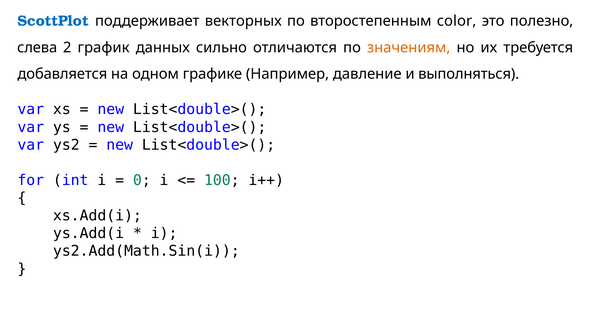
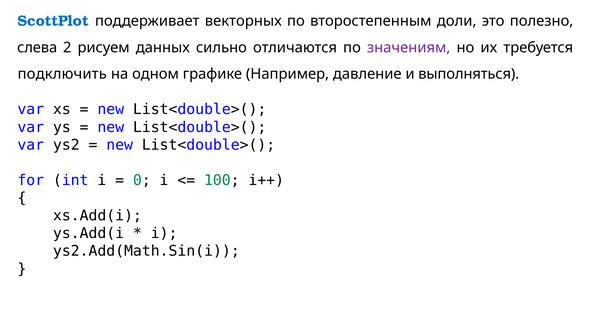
color: color -> доли
график: график -> рисуем
значениям colour: orange -> purple
добавляется: добавляется -> подключить
